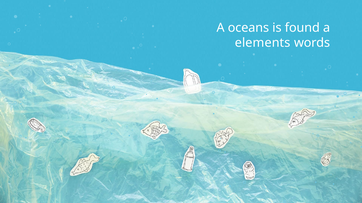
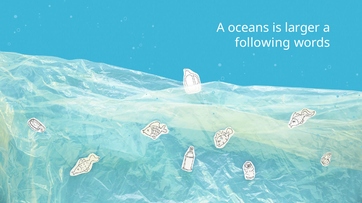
found: found -> larger
elements: elements -> following
